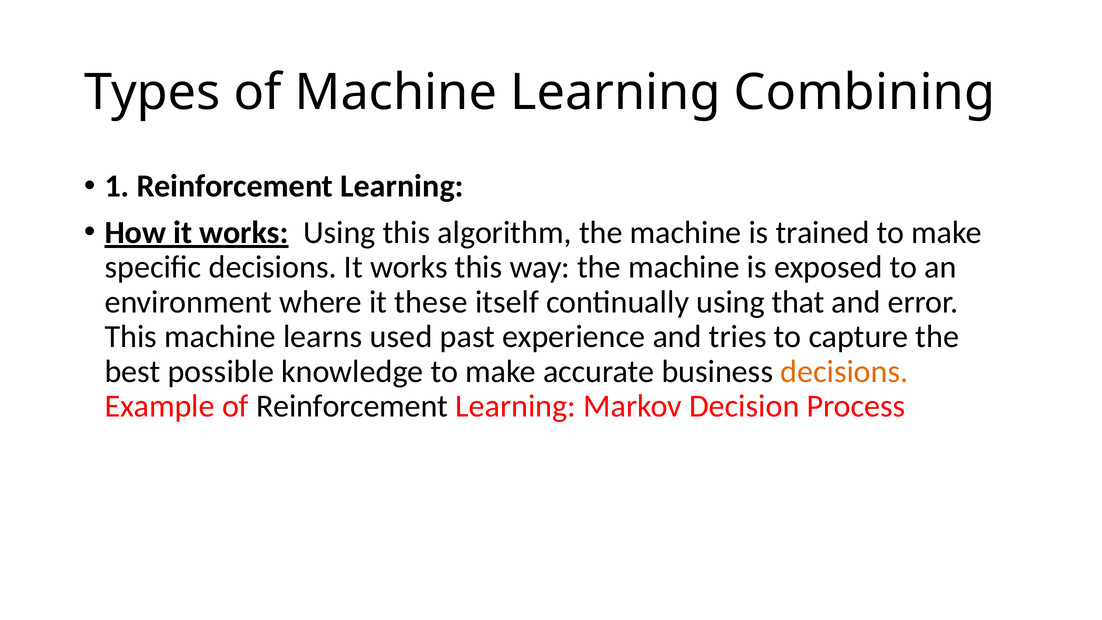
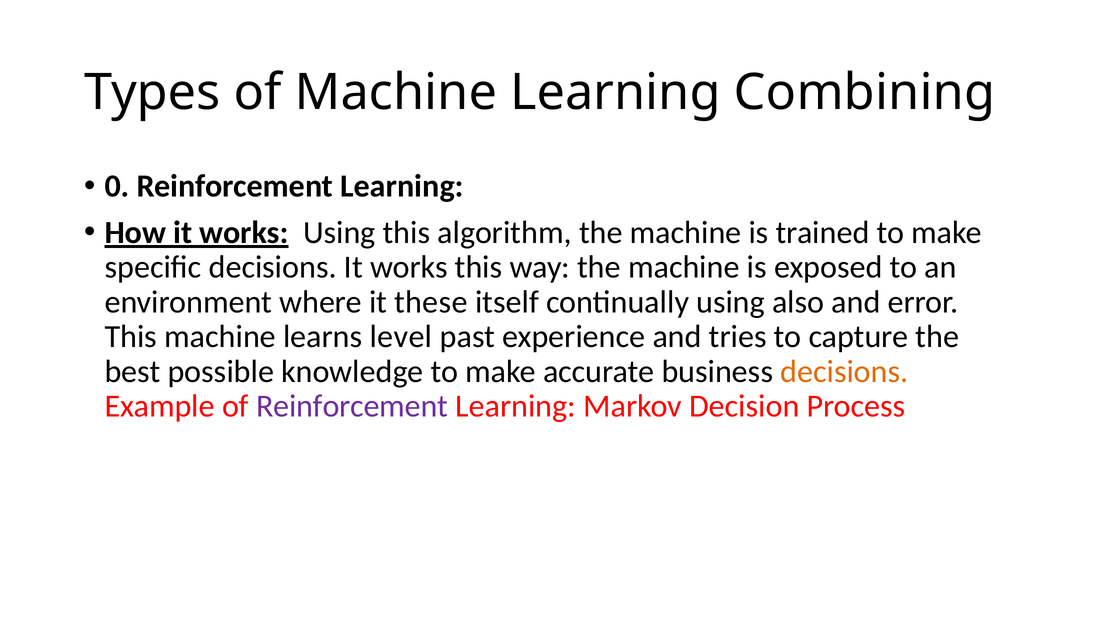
1: 1 -> 0
that: that -> also
used: used -> level
Reinforcement at (352, 406) colour: black -> purple
